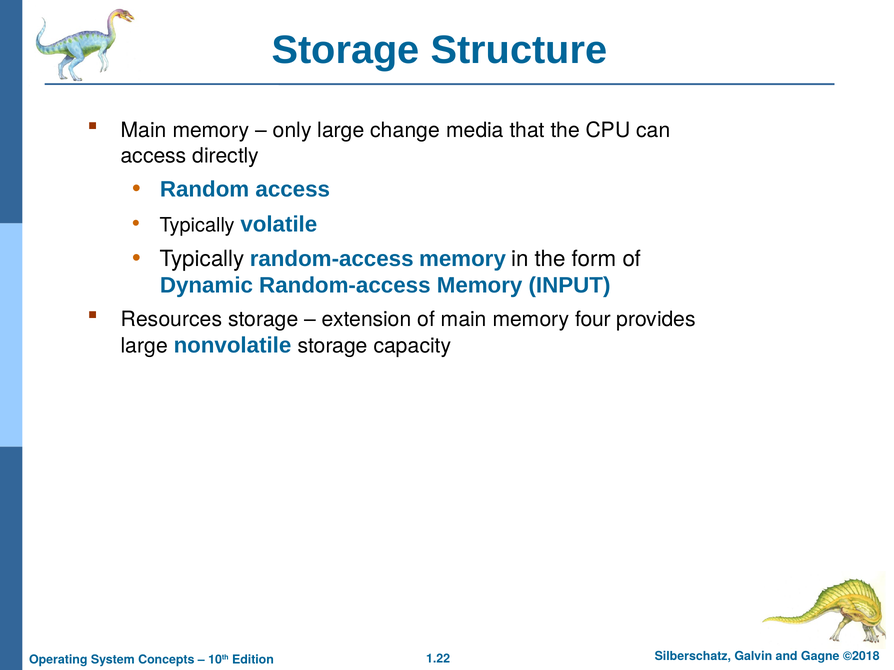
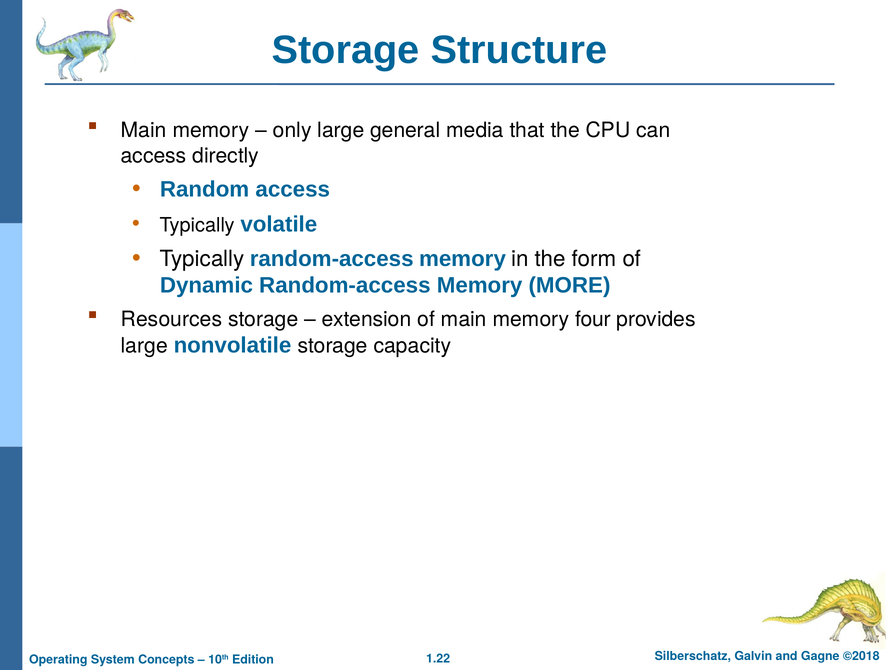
change: change -> general
INPUT: INPUT -> MORE
